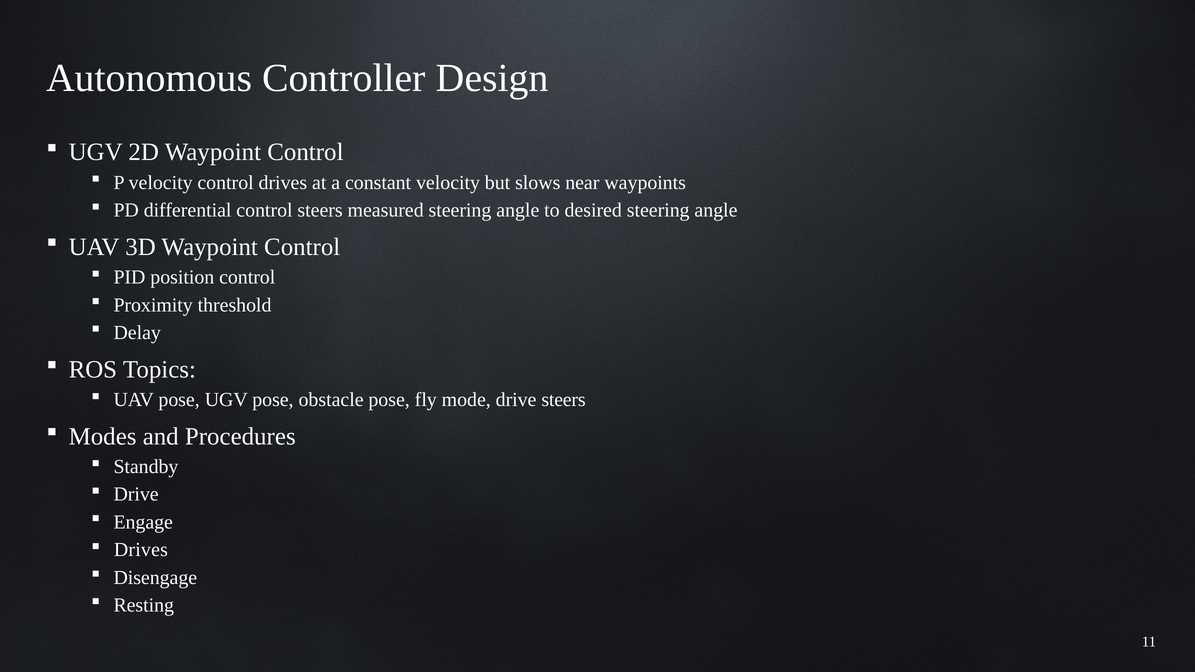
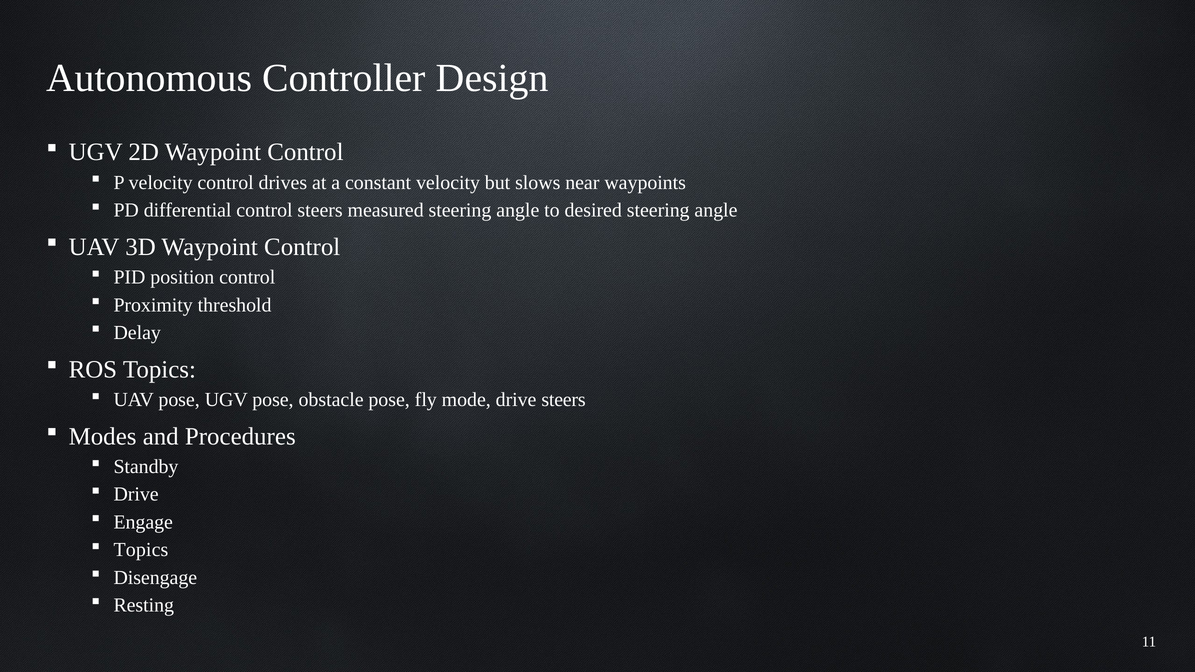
Drives at (141, 550): Drives -> Topics
